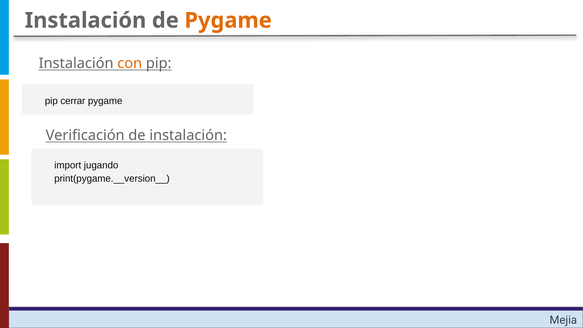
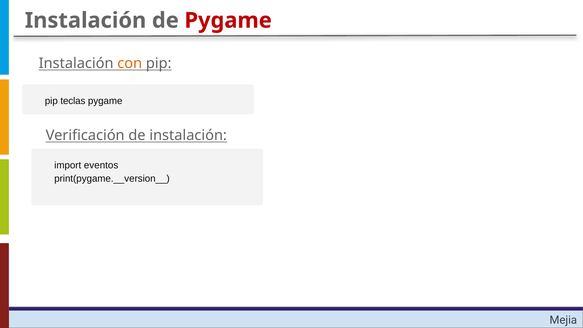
Pygame at (228, 20) colour: orange -> red
cerrar: cerrar -> teclas
jugando: jugando -> eventos
